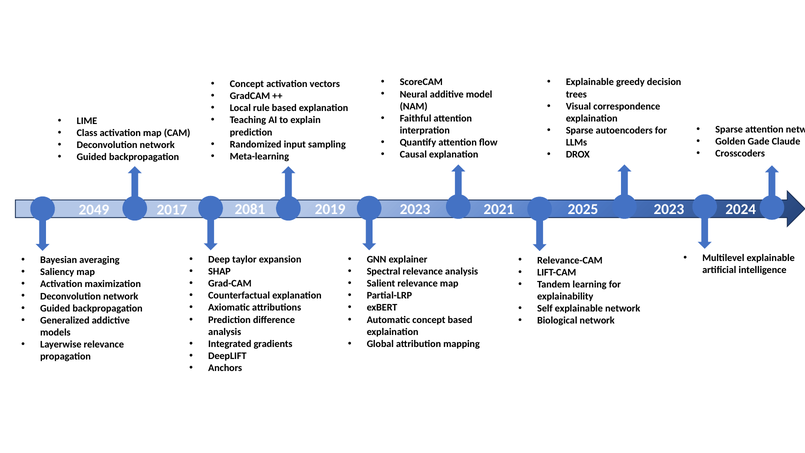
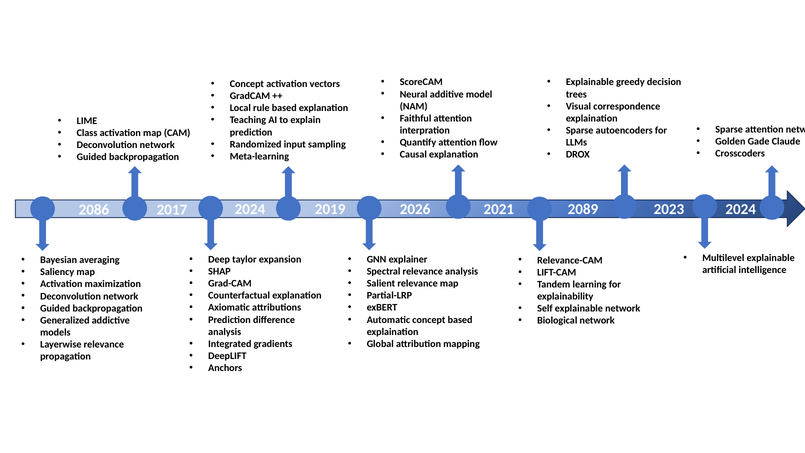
2049: 2049 -> 2086
2017 2081: 2081 -> 2024
2019 2023: 2023 -> 2026
2025: 2025 -> 2089
